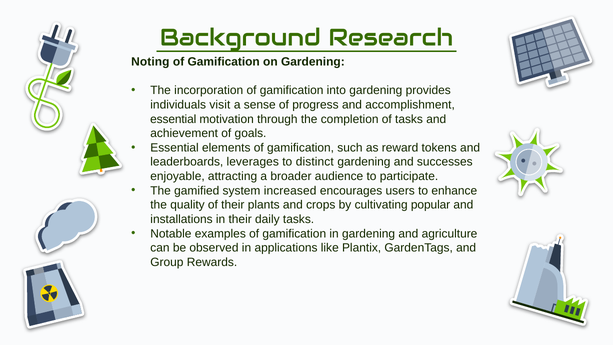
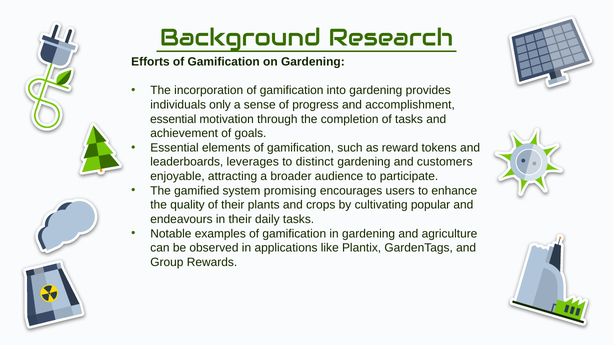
Noting: Noting -> Efforts
visit: visit -> only
successes: successes -> customers
increased: increased -> promising
installations: installations -> endeavours
